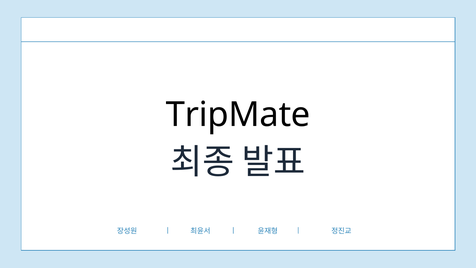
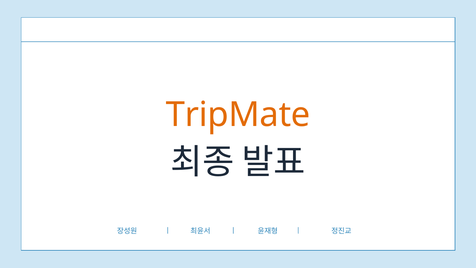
TripMate colour: black -> orange
